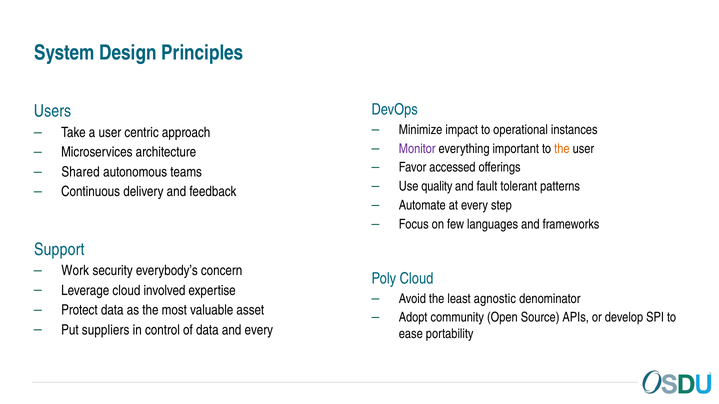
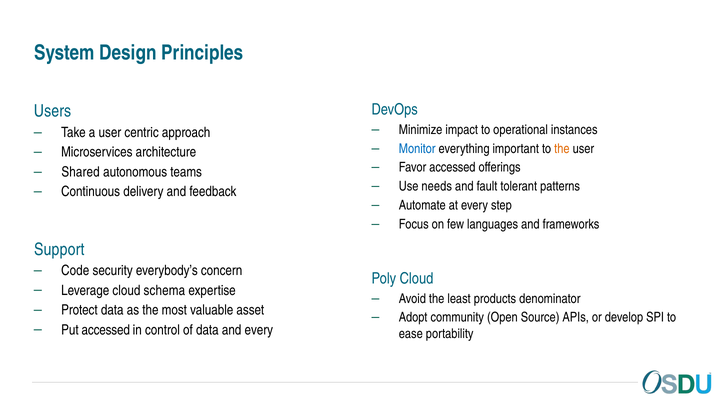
Monitor colour: purple -> blue
quality: quality -> needs
Work: Work -> Code
involved: involved -> schema
agnostic: agnostic -> products
Put suppliers: suppliers -> accessed
